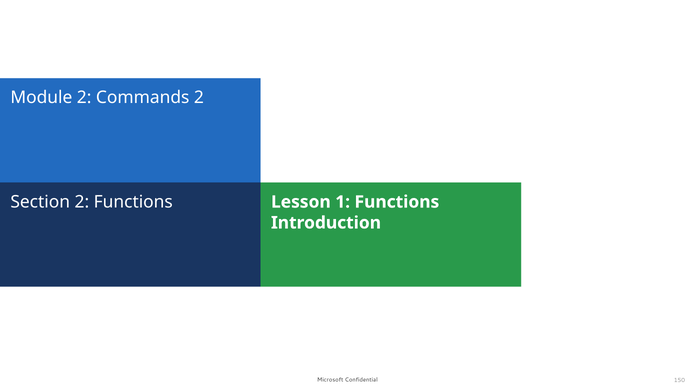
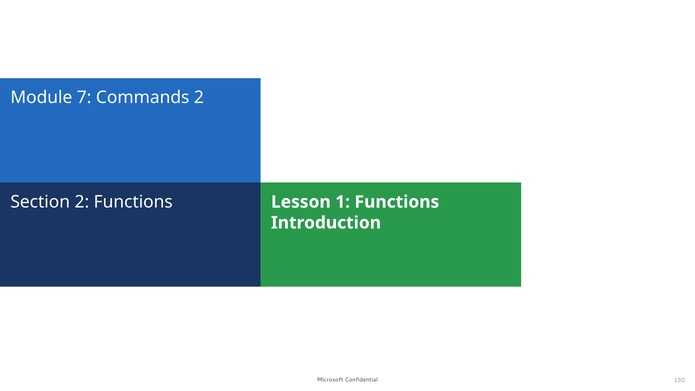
Module 2: 2 -> 7
